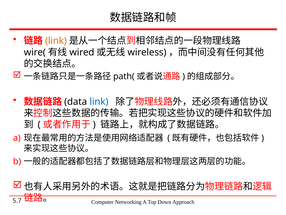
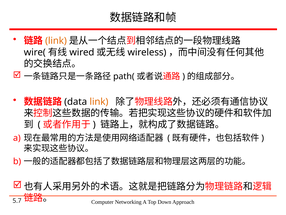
link at (99, 101) colour: blue -> orange
